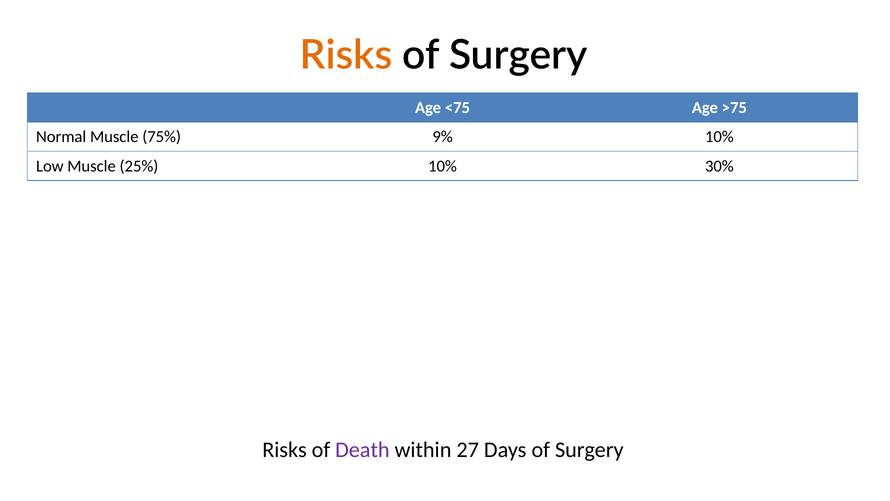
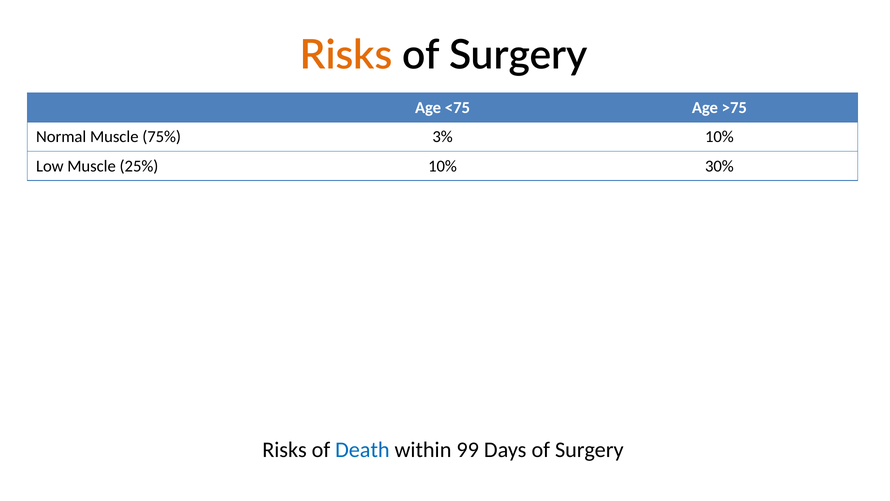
9%: 9% -> 3%
Death colour: purple -> blue
27: 27 -> 99
